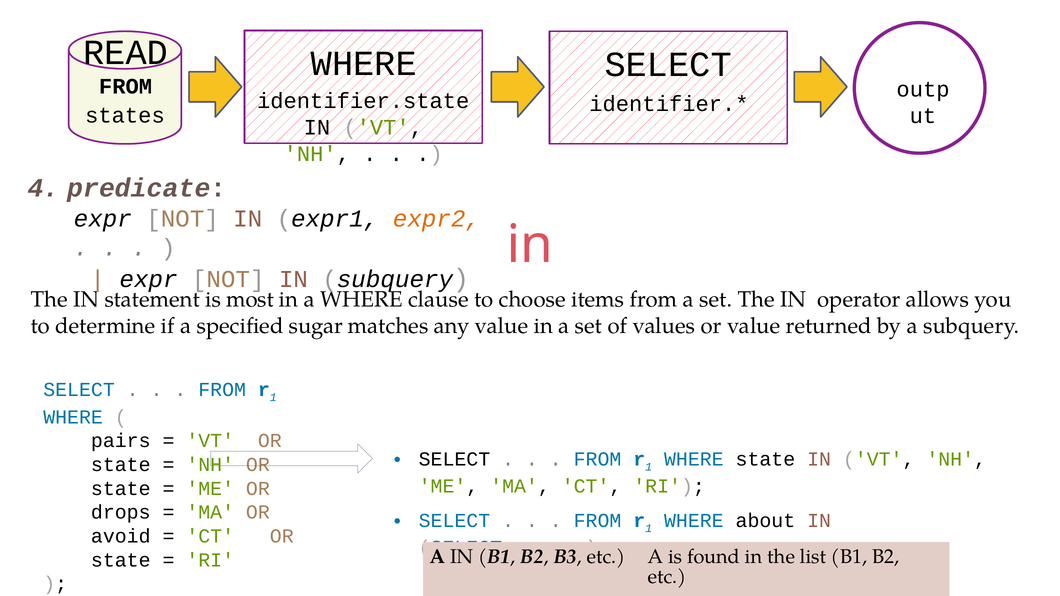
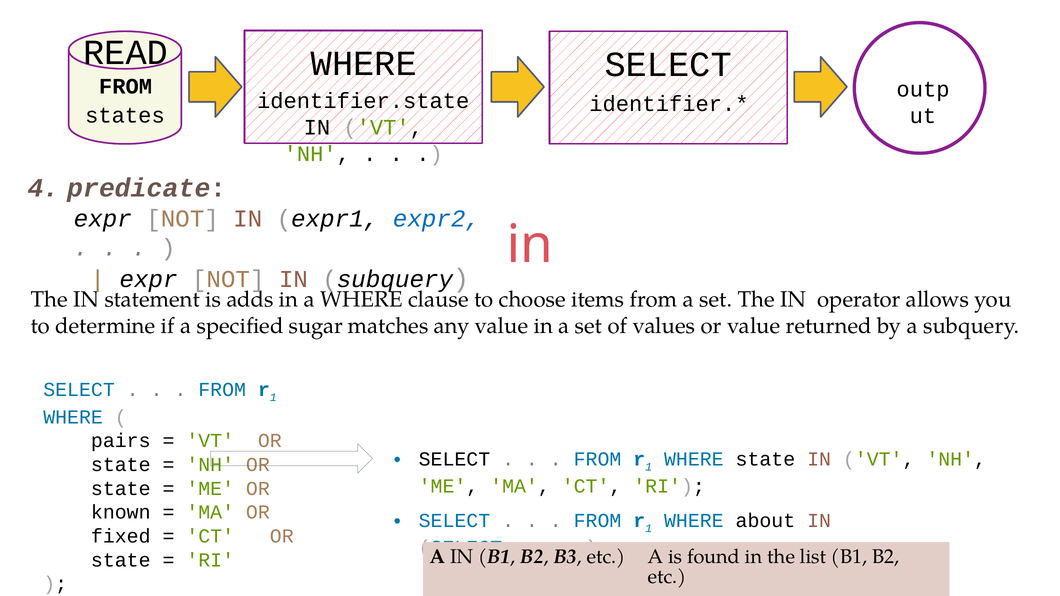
expr2 colour: orange -> blue
most: most -> adds
drops: drops -> known
avoid: avoid -> fixed
